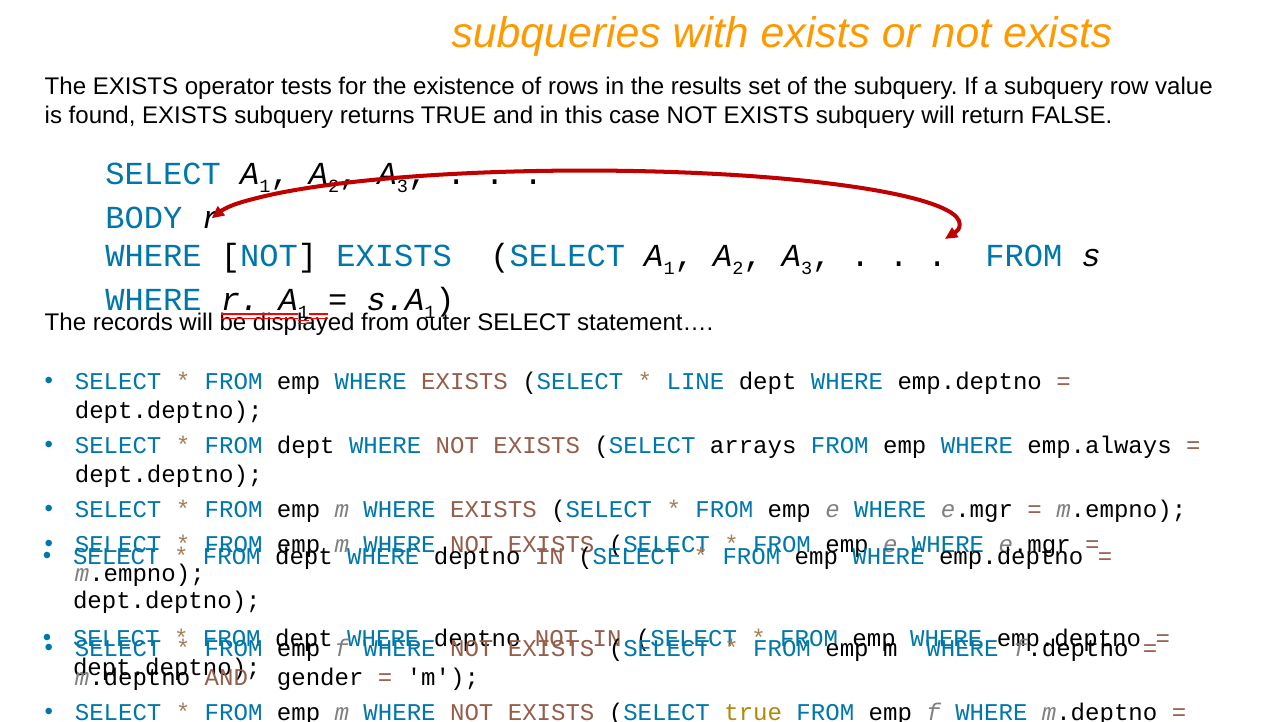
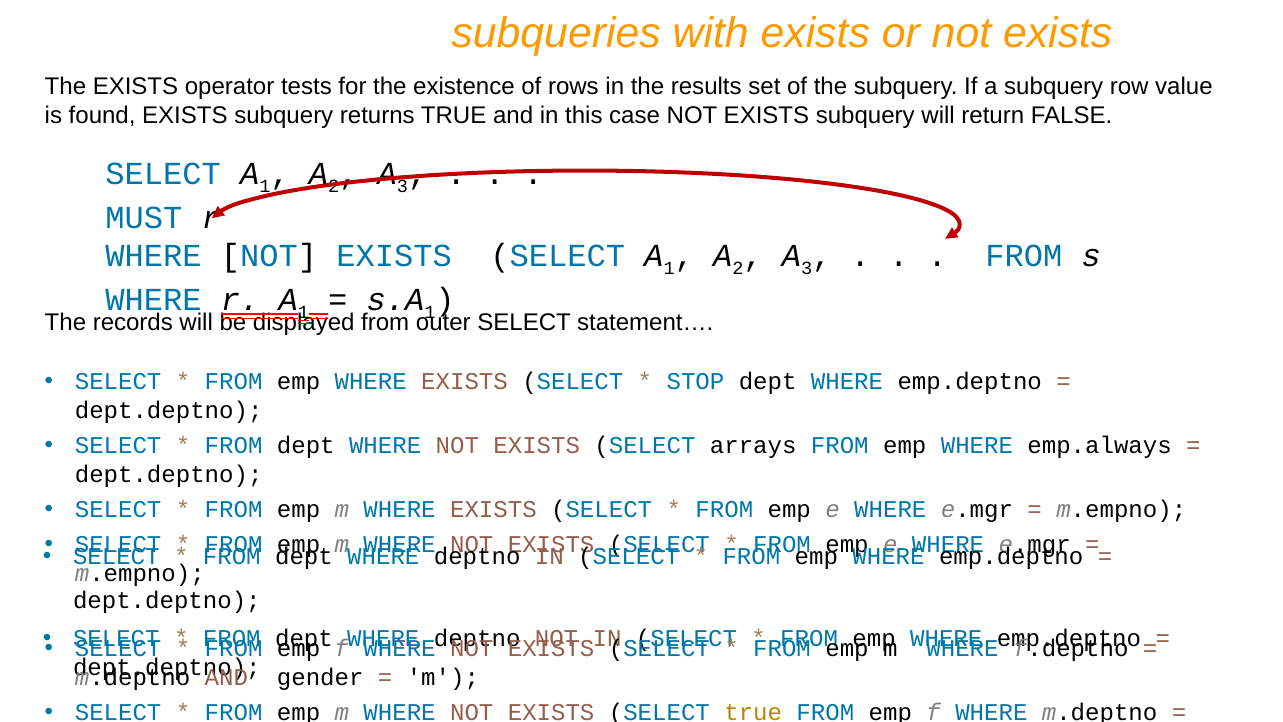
BODY: BODY -> MUST
LINE: LINE -> STOP
